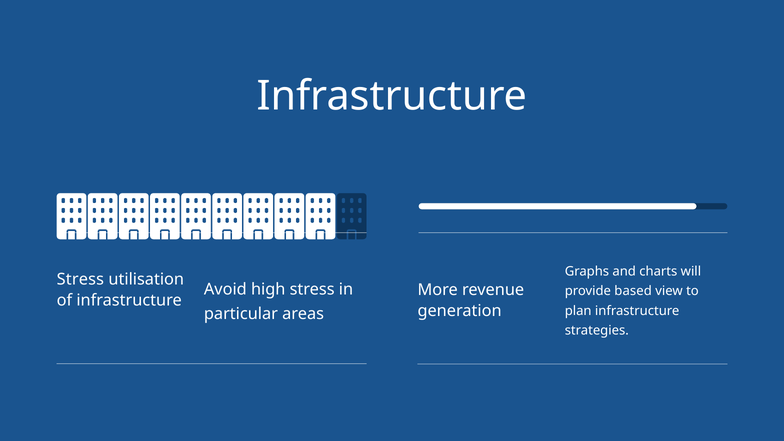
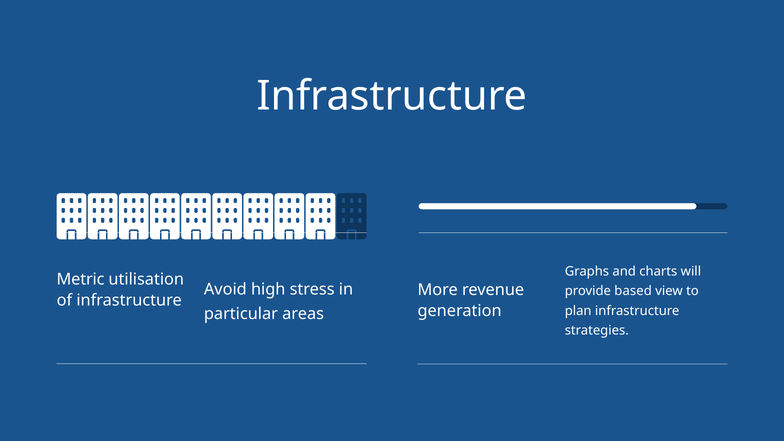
Stress at (80, 279): Stress -> Metric
